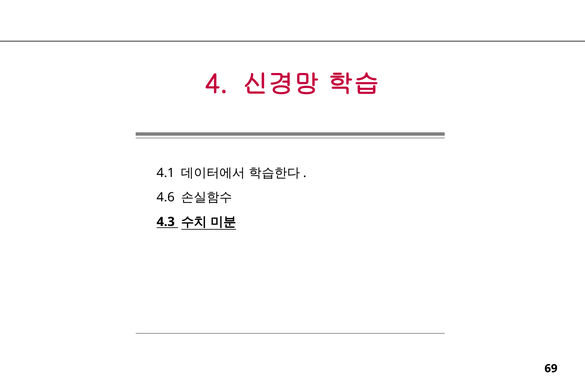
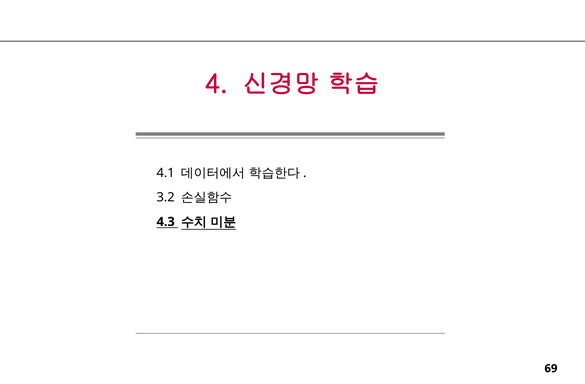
4.6: 4.6 -> 3.2
